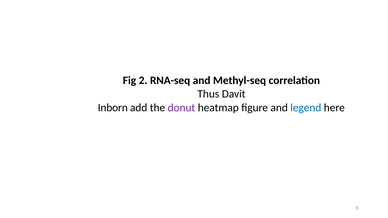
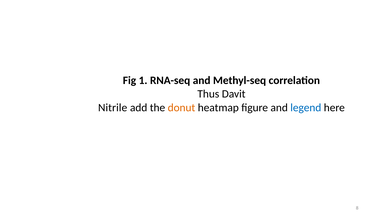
2: 2 -> 1
Inborn: Inborn -> Nitrile
donut colour: purple -> orange
